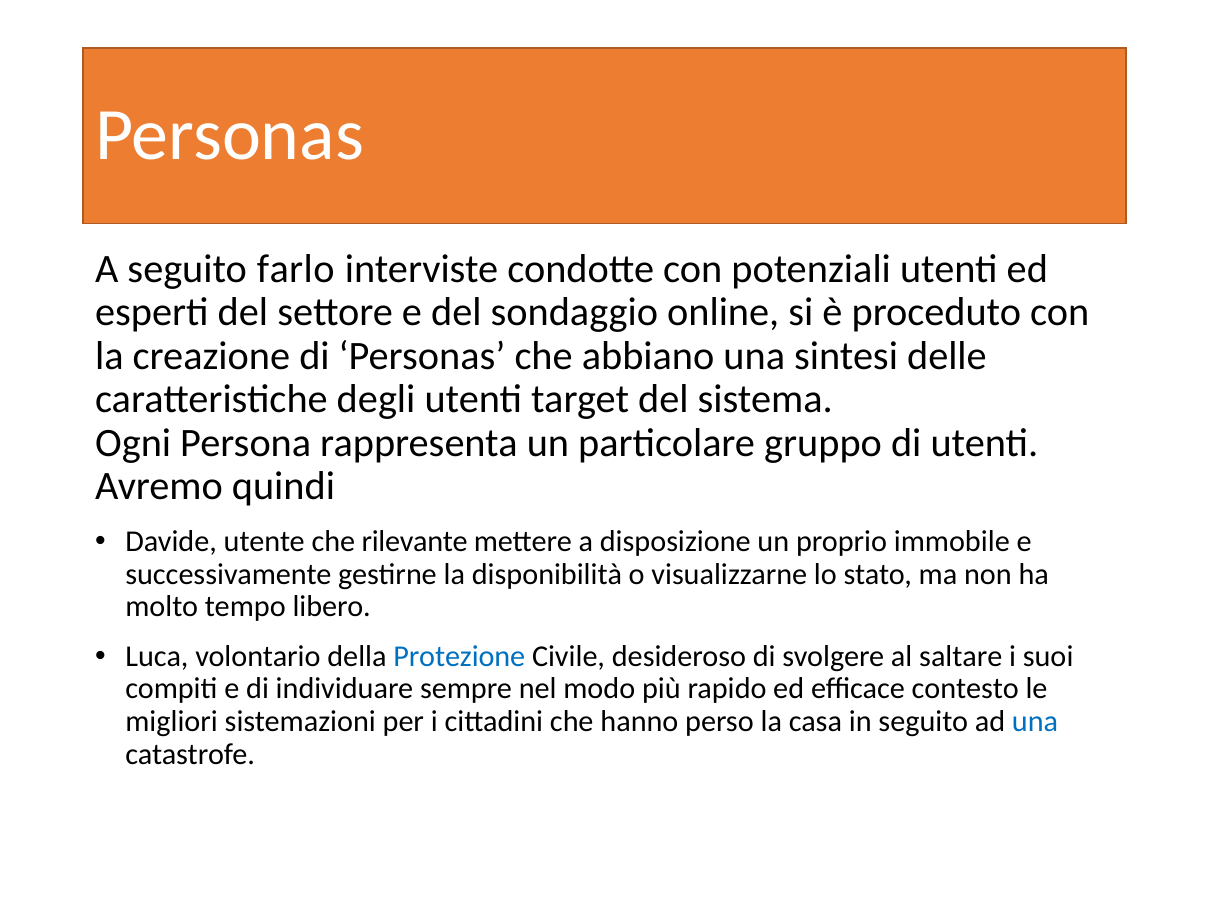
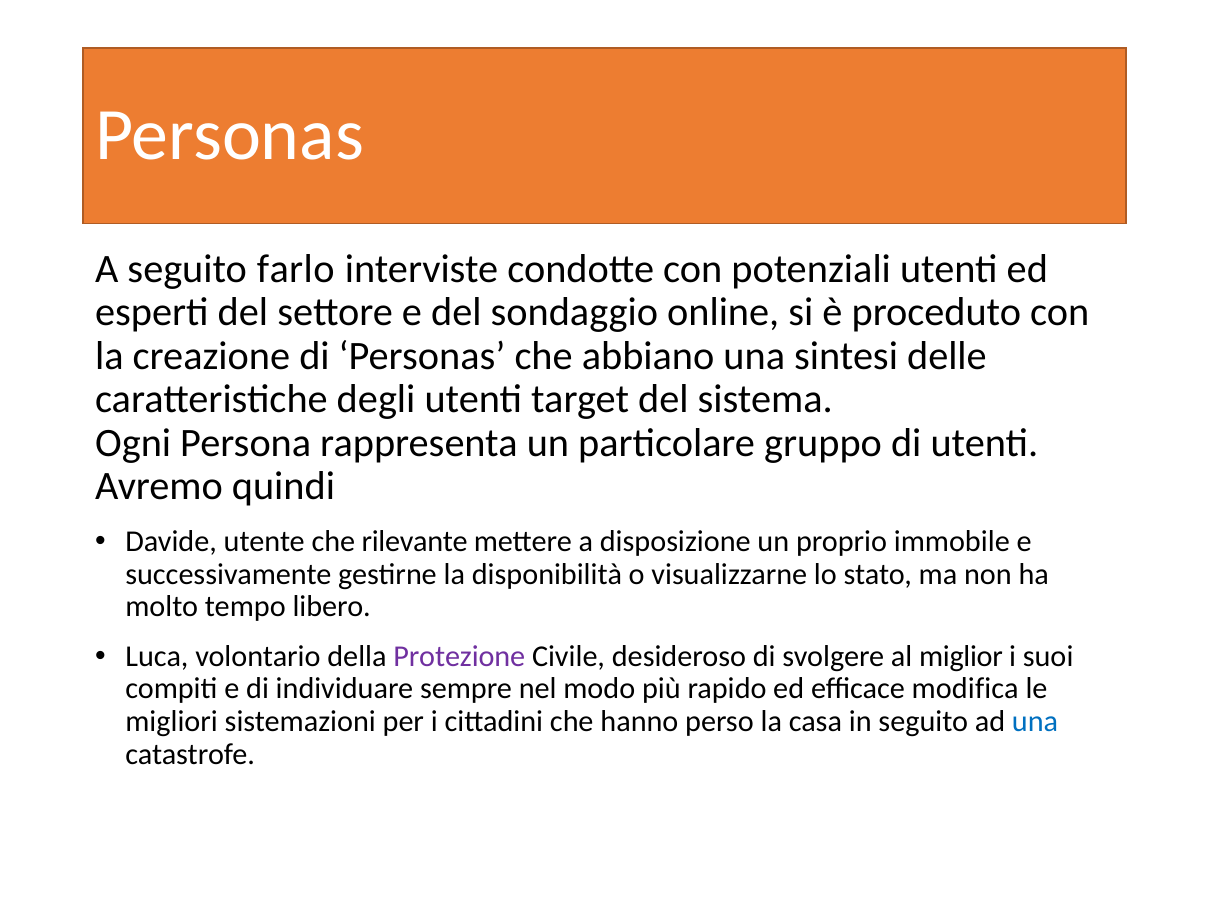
Protezione colour: blue -> purple
saltare: saltare -> miglior
contesto: contesto -> modifica
